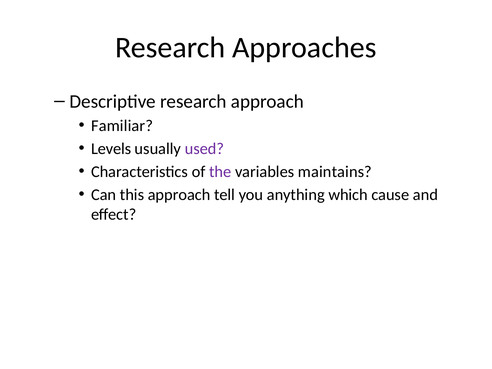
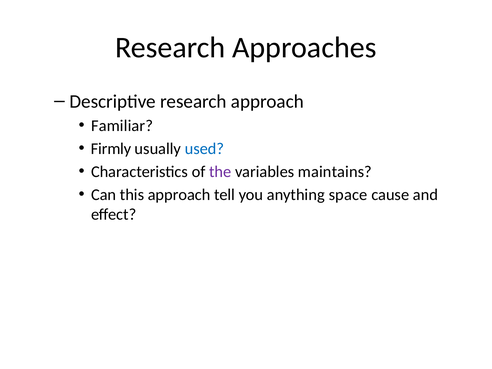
Levels: Levels -> Firmly
used colour: purple -> blue
which: which -> space
